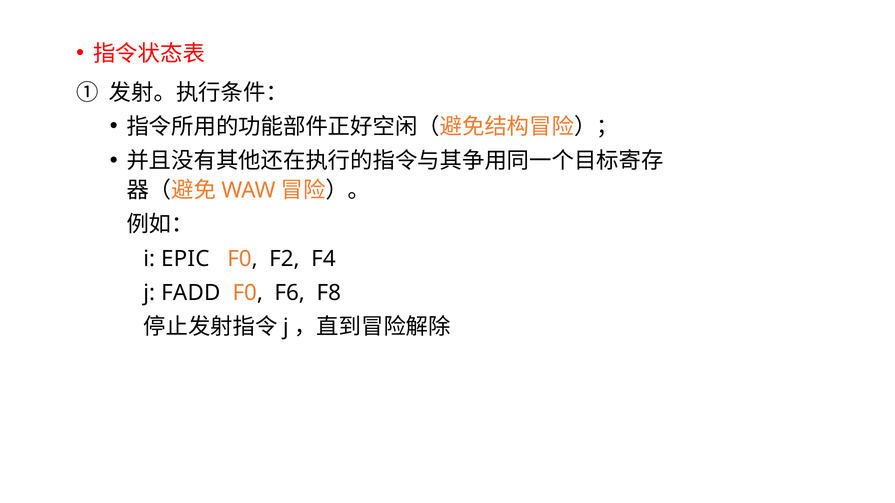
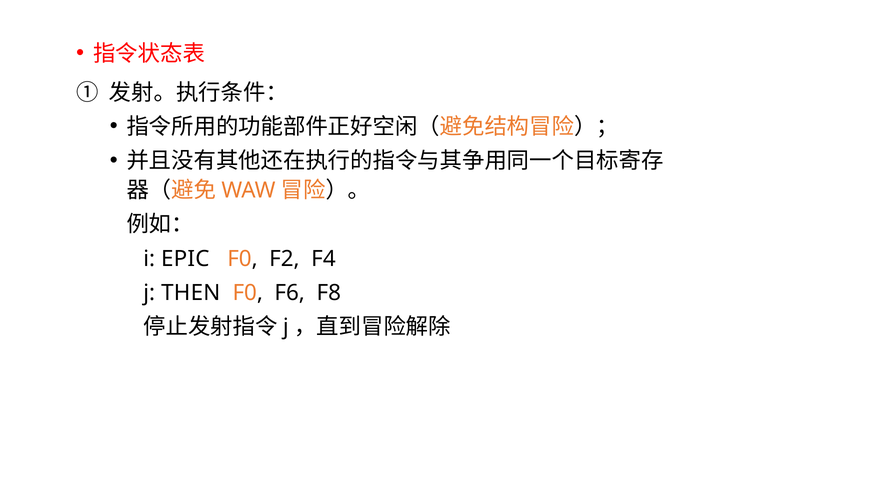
FADD: FADD -> THEN
